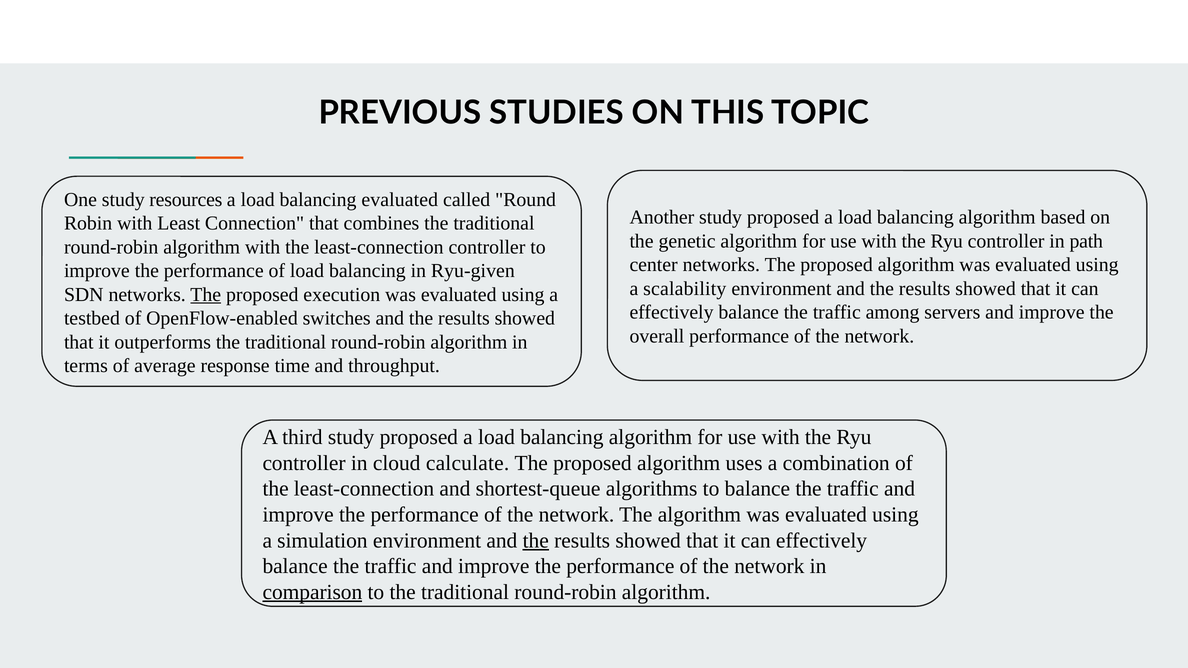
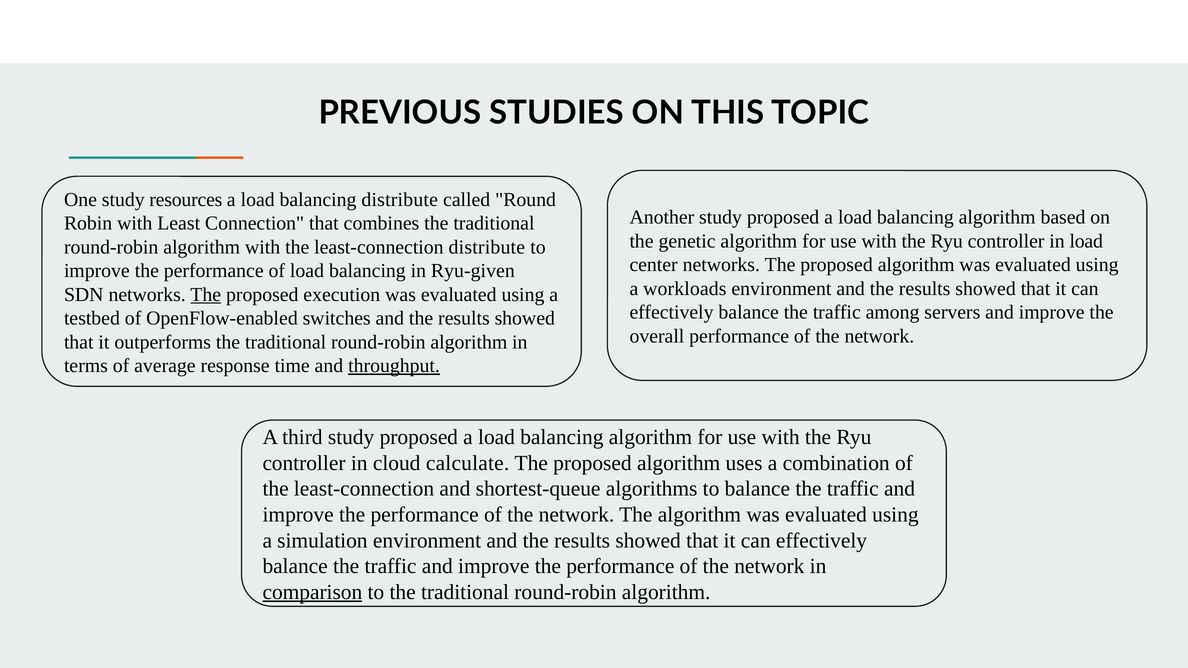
balancing evaluated: evaluated -> distribute
in path: path -> load
least-connection controller: controller -> distribute
scalability: scalability -> workloads
throughput underline: none -> present
the at (536, 541) underline: present -> none
